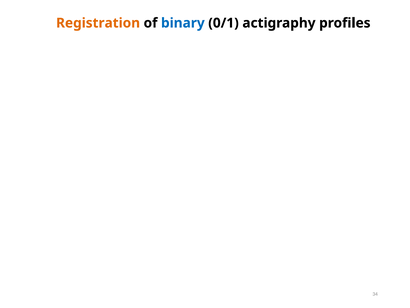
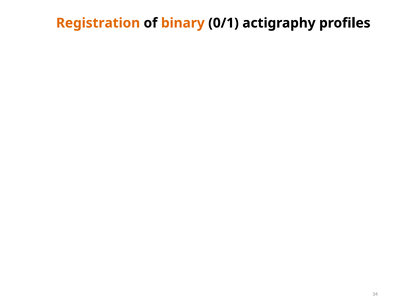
binary colour: blue -> orange
